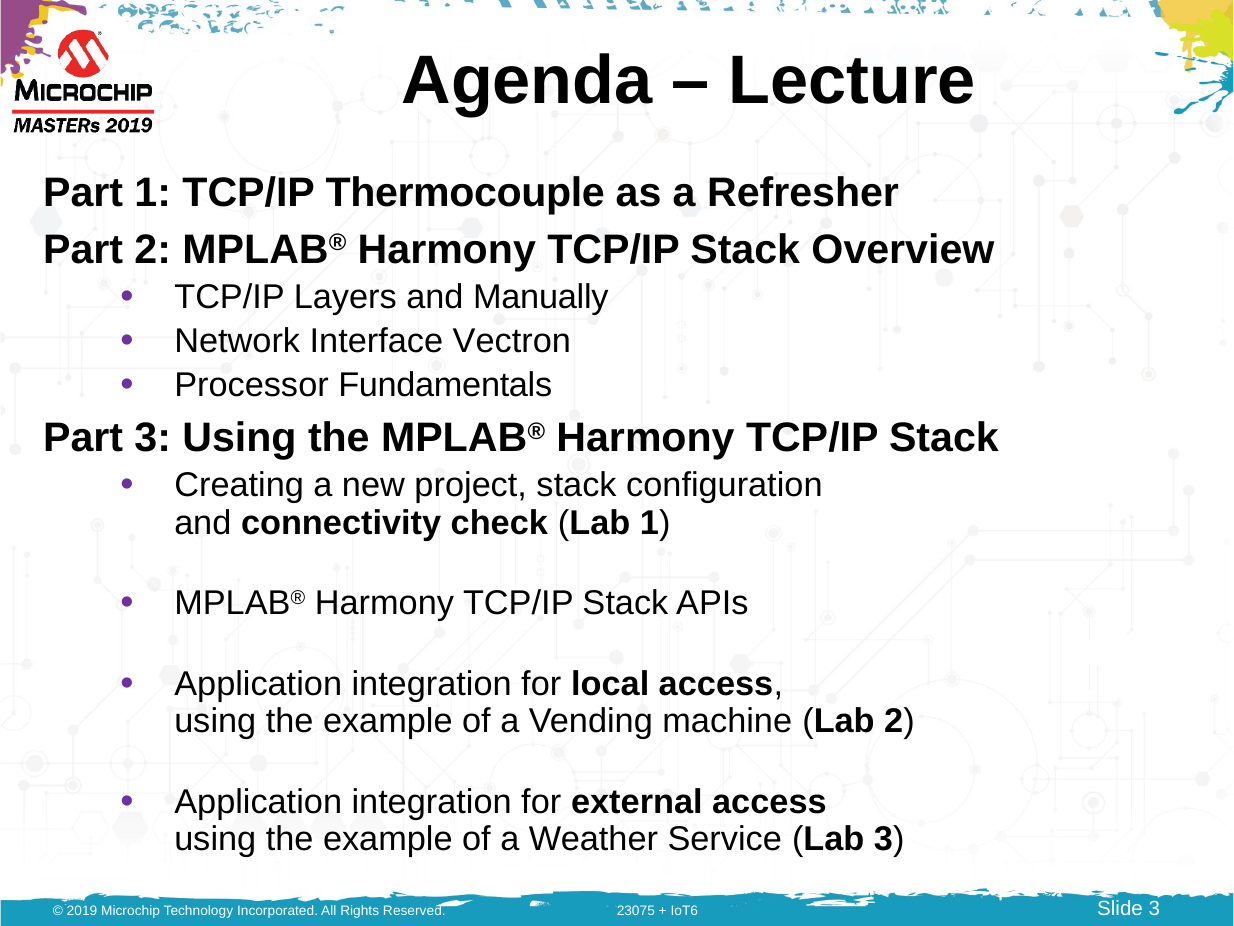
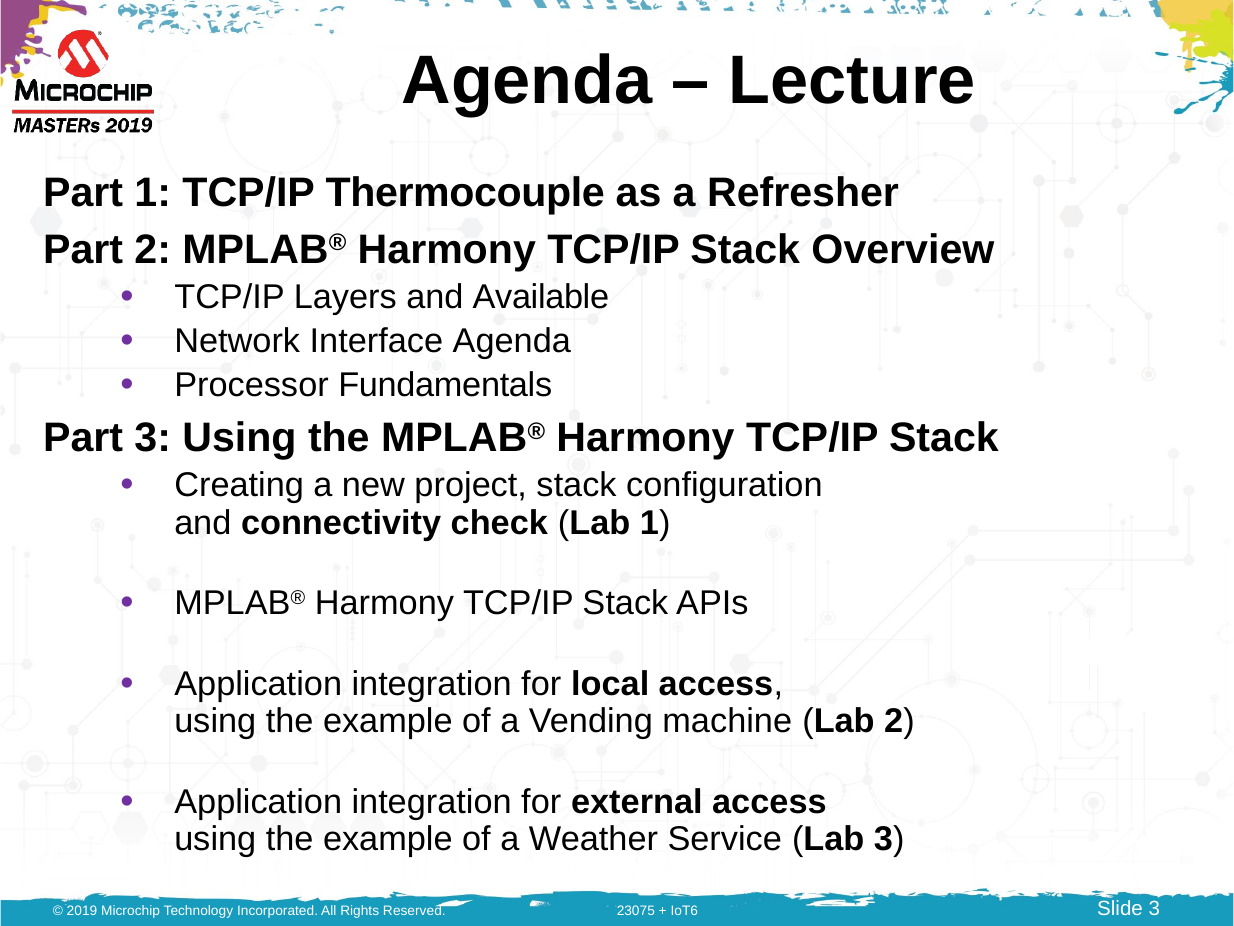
Manually: Manually -> Available
Interface Vectron: Vectron -> Agenda
